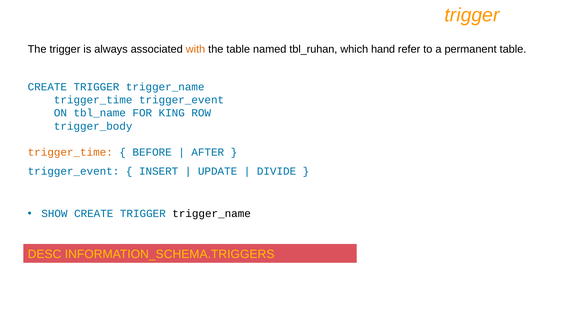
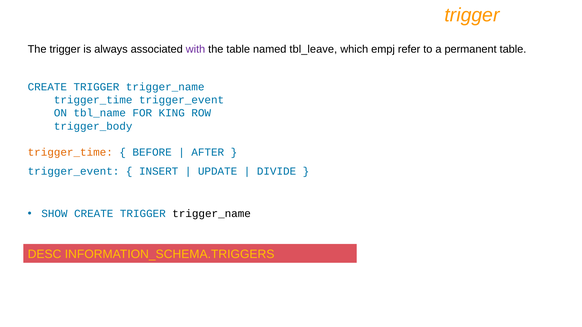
with colour: orange -> purple
tbl_ruhan: tbl_ruhan -> tbl_leave
hand: hand -> empj
